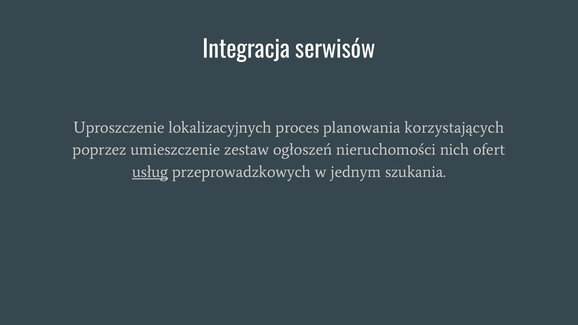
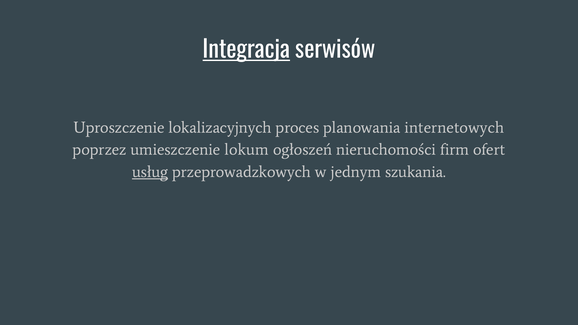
Integracja underline: none -> present
korzystających: korzystających -> internetowych
zestaw: zestaw -> lokum
nich: nich -> firm
